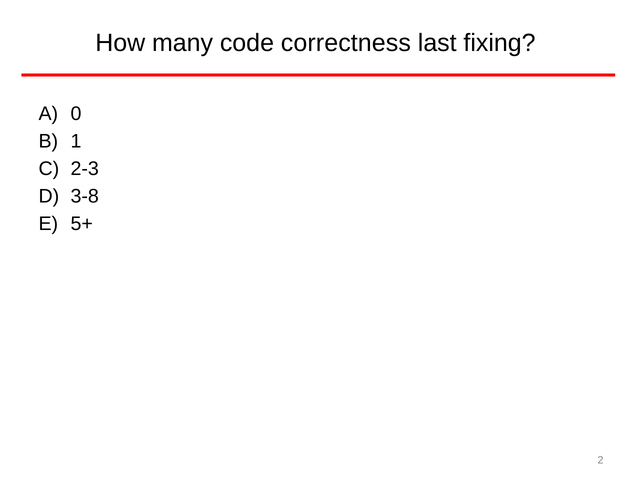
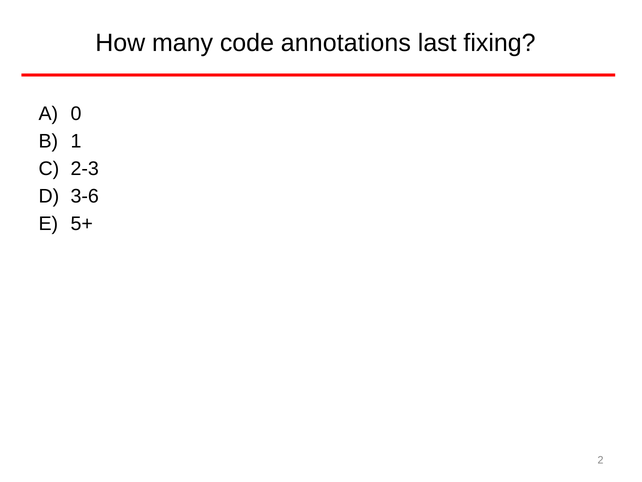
correctness: correctness -> annotations
3-8: 3-8 -> 3-6
